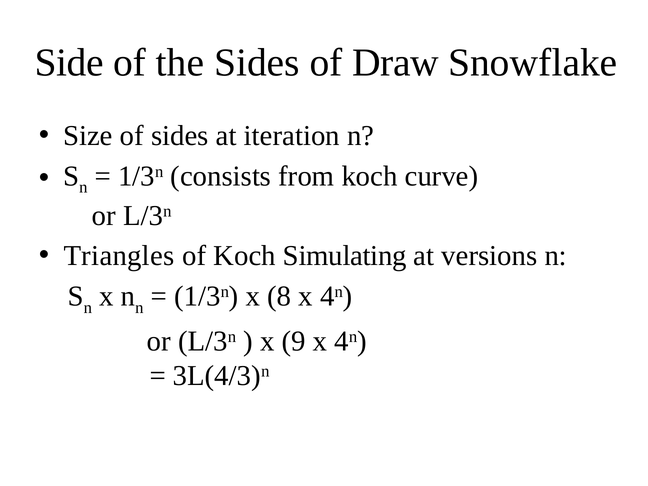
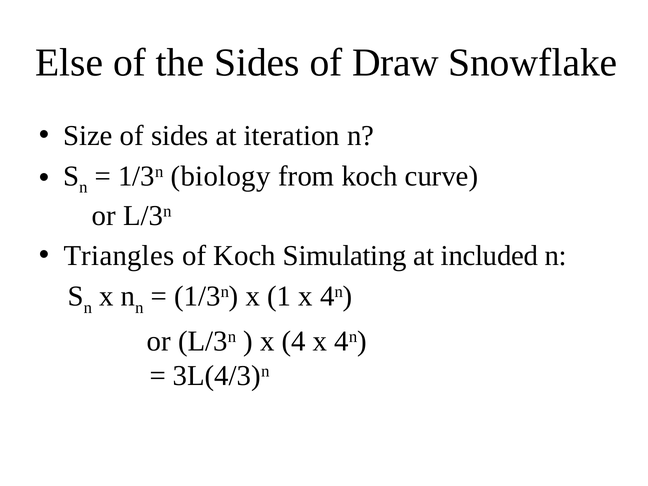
Side: Side -> Else
consists: consists -> biology
versions: versions -> included
8: 8 -> 1
9: 9 -> 4
